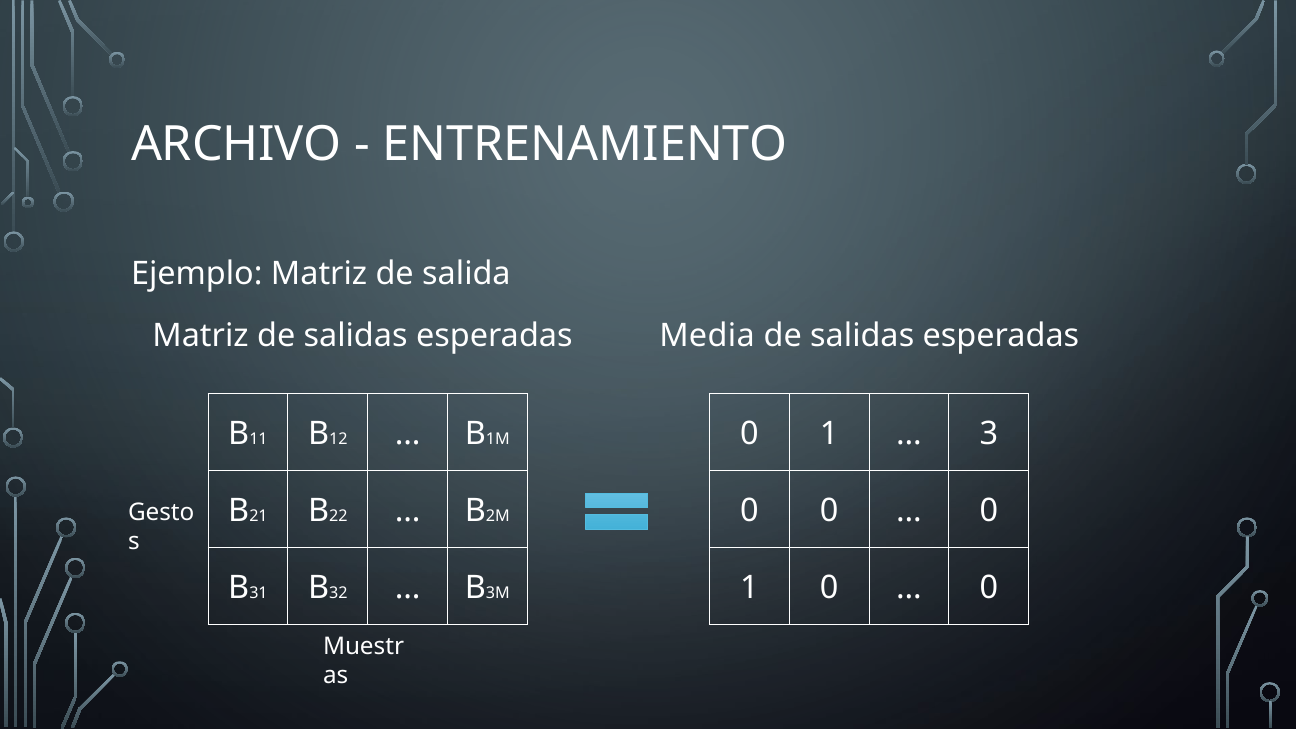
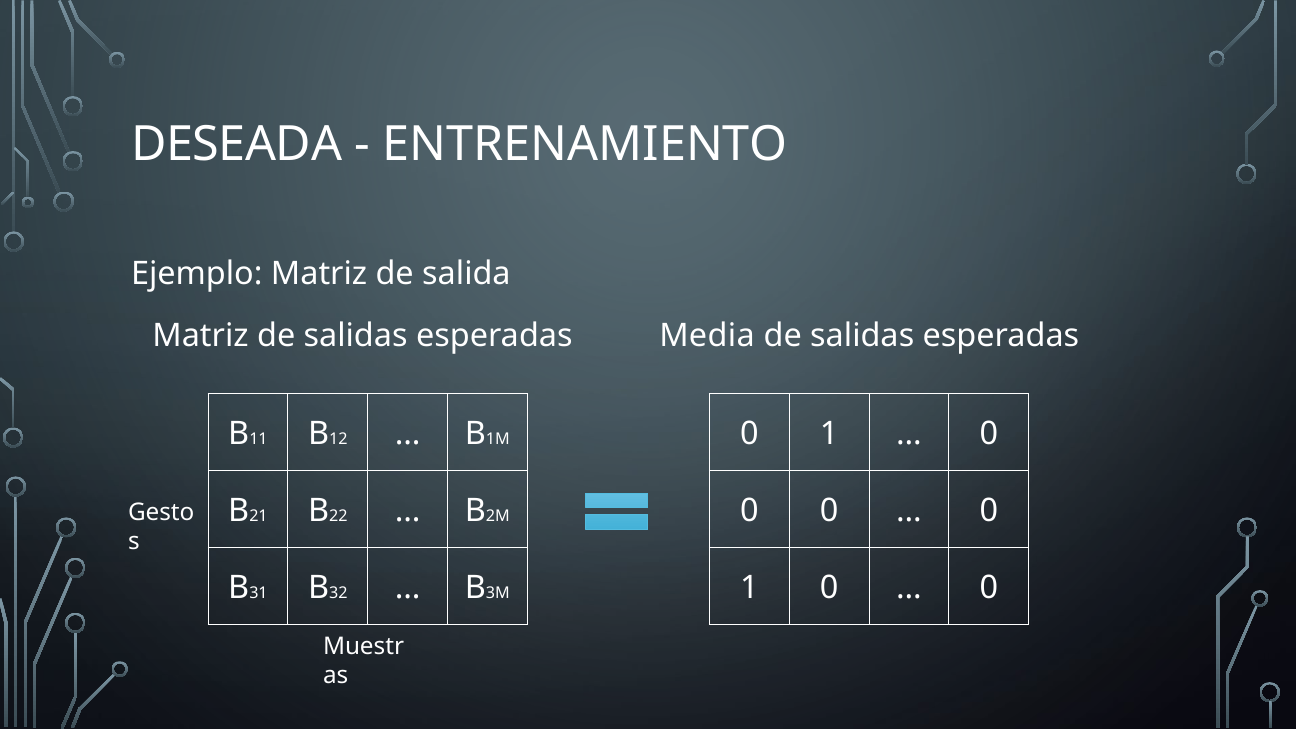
ARCHIVO: ARCHIVO -> DESEADA
3 at (989, 434): 3 -> 0
